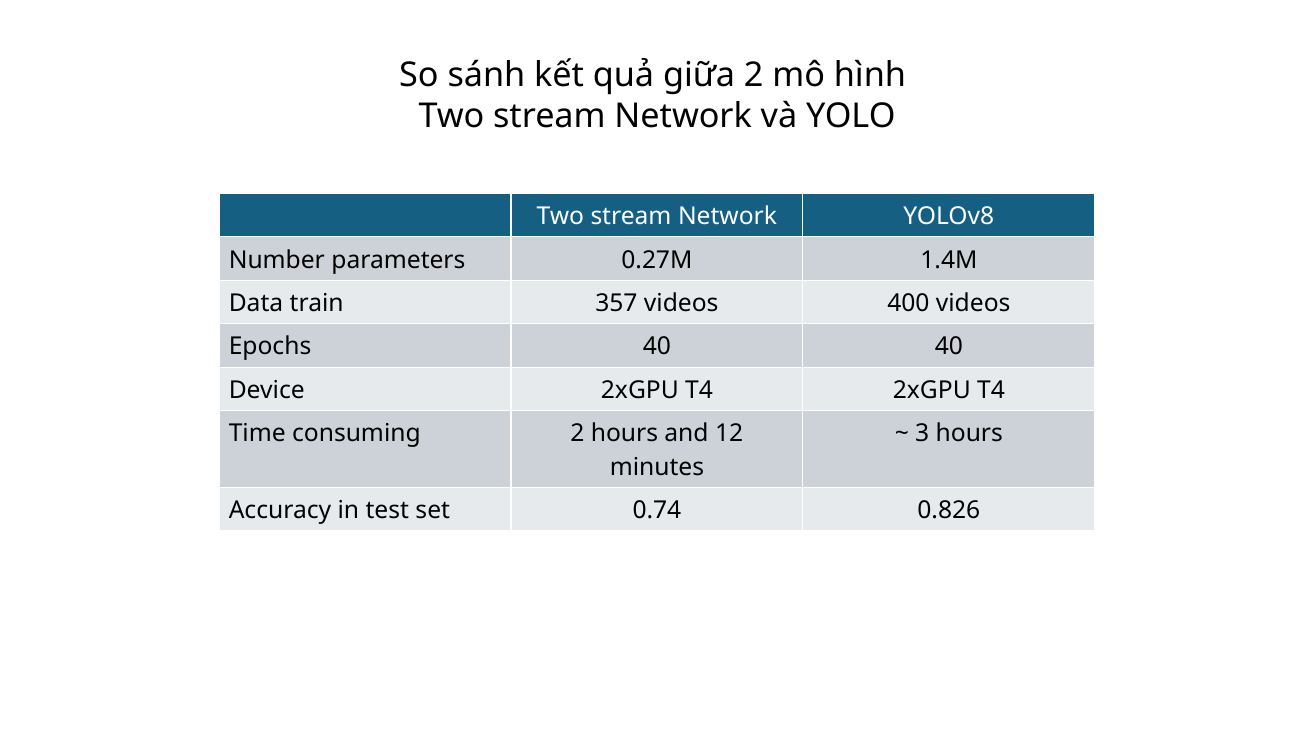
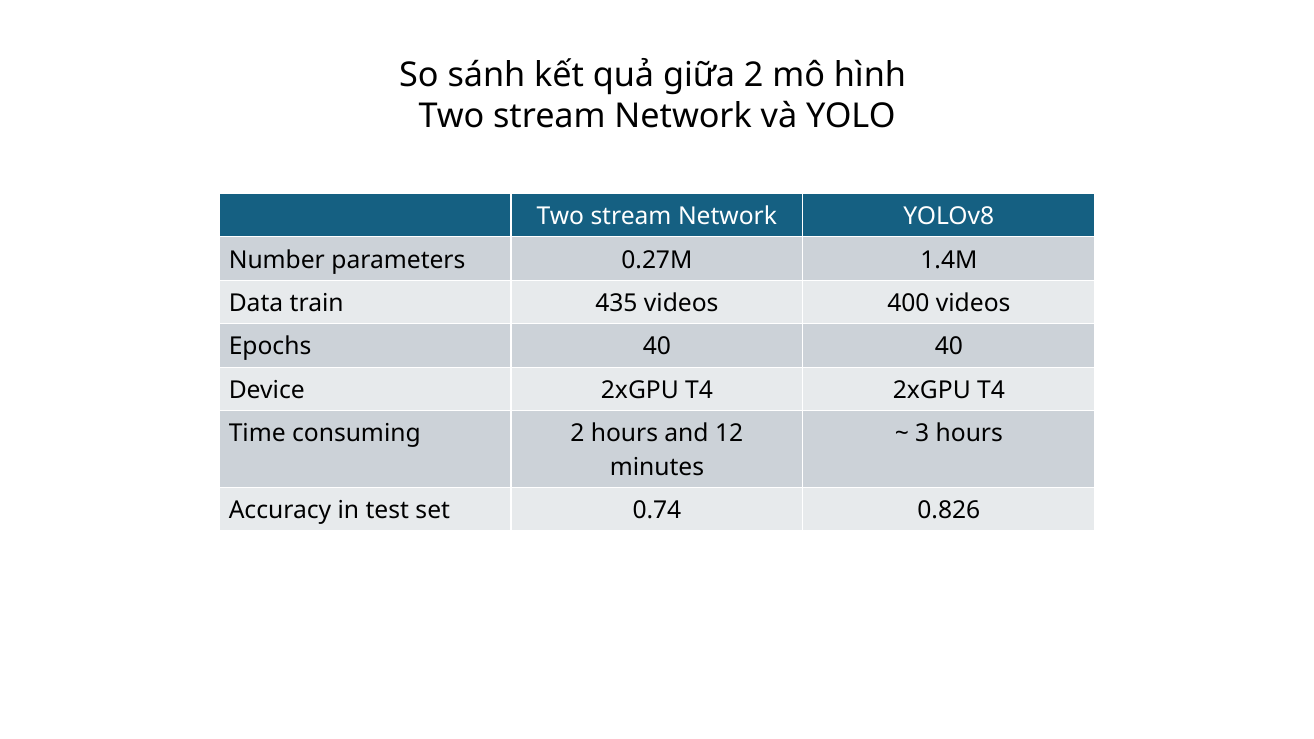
357: 357 -> 435
